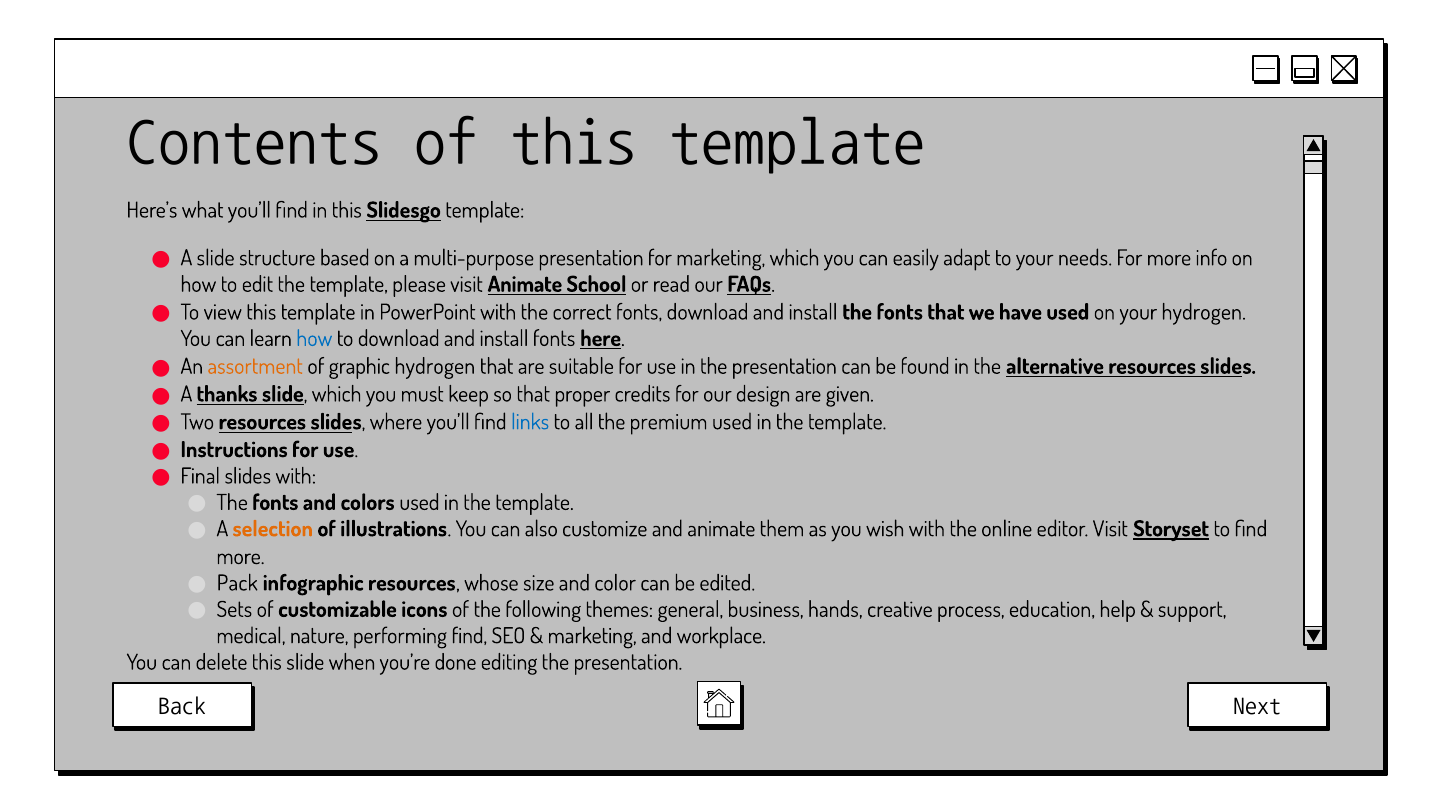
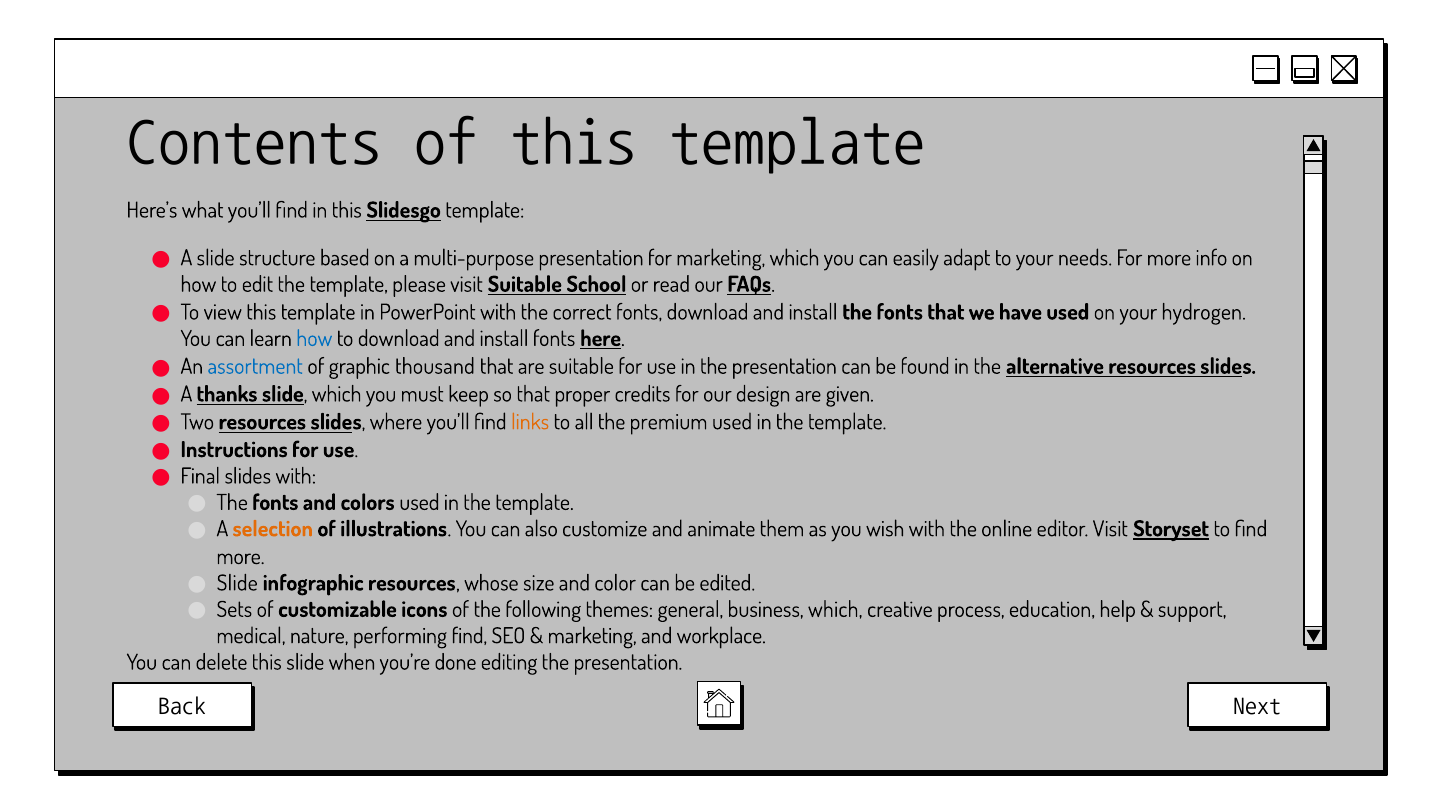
visit Animate: Animate -> Suitable
assortment colour: orange -> blue
graphic hydrogen: hydrogen -> thousand
links colour: blue -> orange
Pack at (237, 583): Pack -> Slide
business hands: hands -> which
